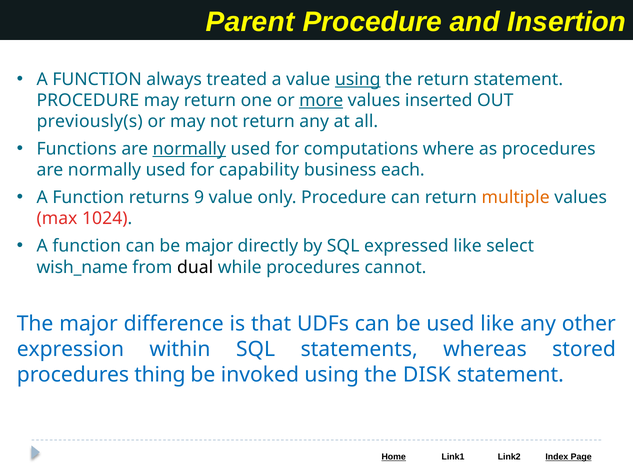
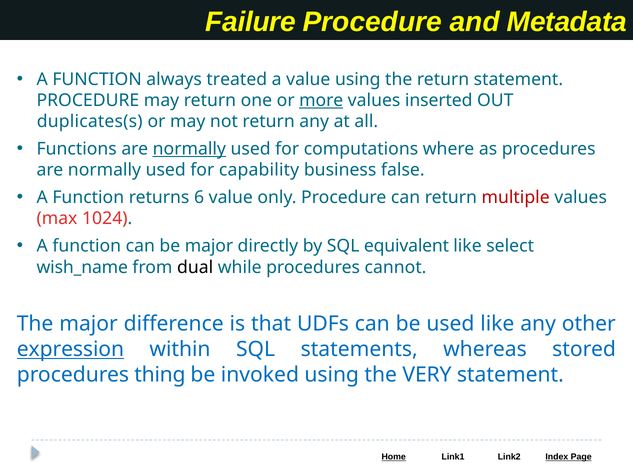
Parent: Parent -> Failure
Insertion: Insertion -> Metadata
using at (358, 79) underline: present -> none
previously(s: previously(s -> duplicates(s
each: each -> false
9: 9 -> 6
multiple colour: orange -> red
expressed: expressed -> equivalent
expression underline: none -> present
DISK: DISK -> VERY
